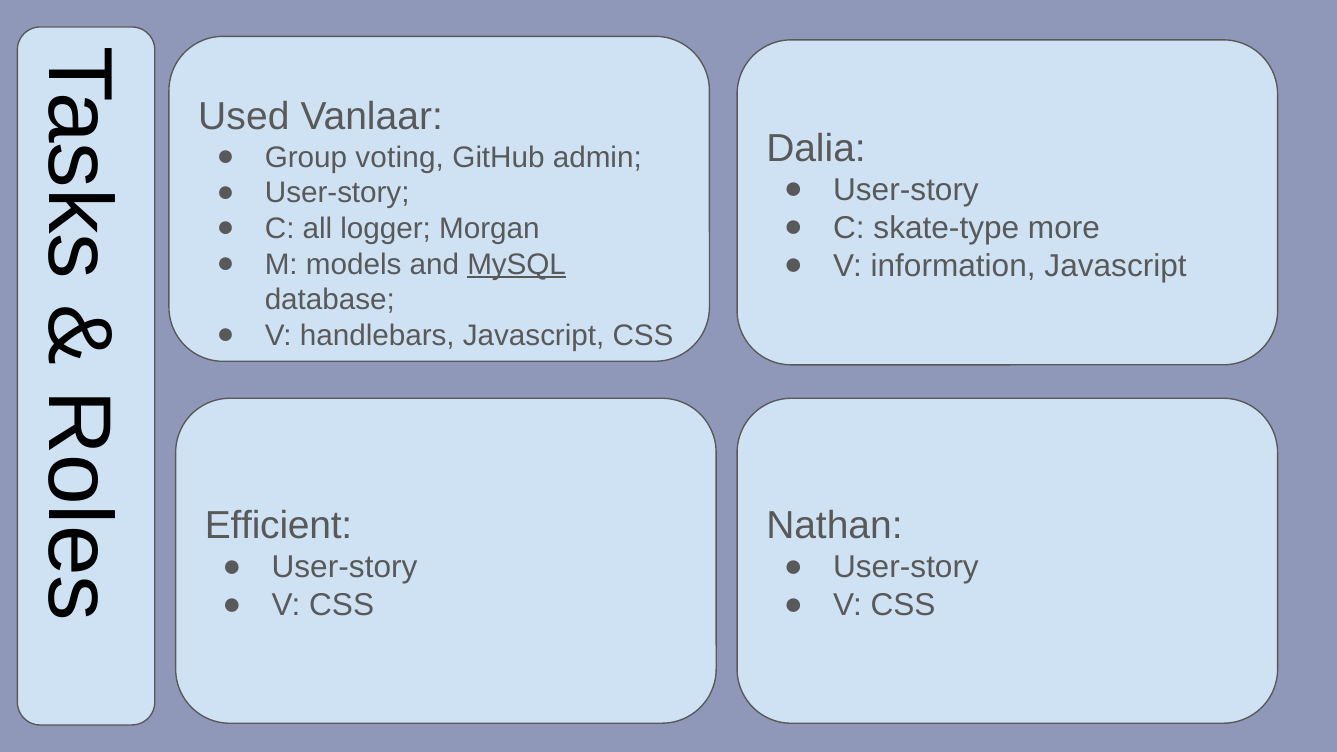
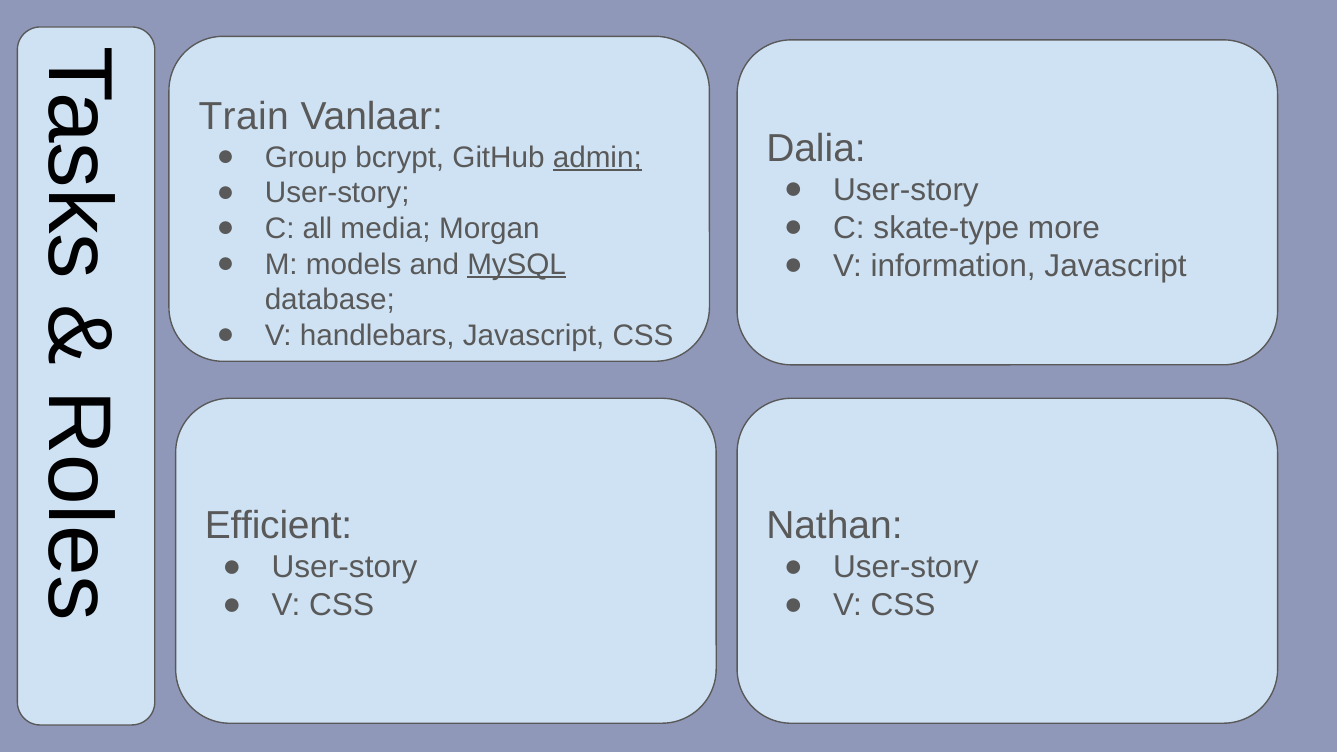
Used: Used -> Train
voting: voting -> bcrypt
admin underline: none -> present
logger: logger -> media
